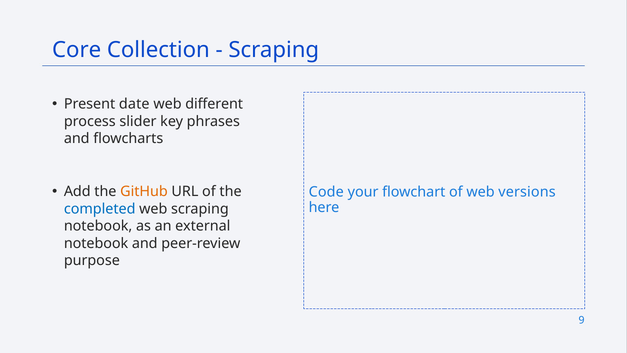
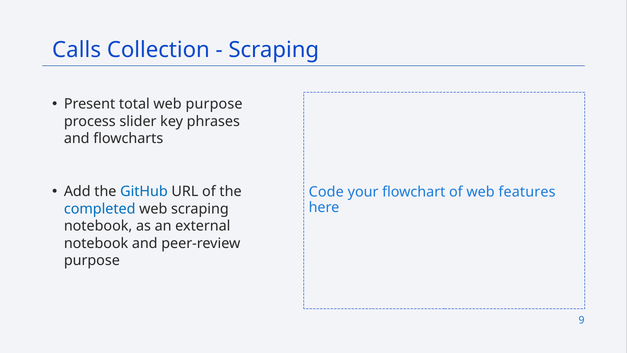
Core: Core -> Calls
date: date -> total
web different: different -> purpose
GitHub colour: orange -> blue
versions: versions -> features
